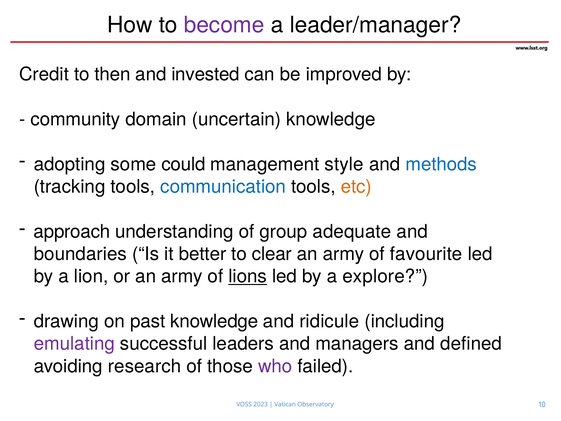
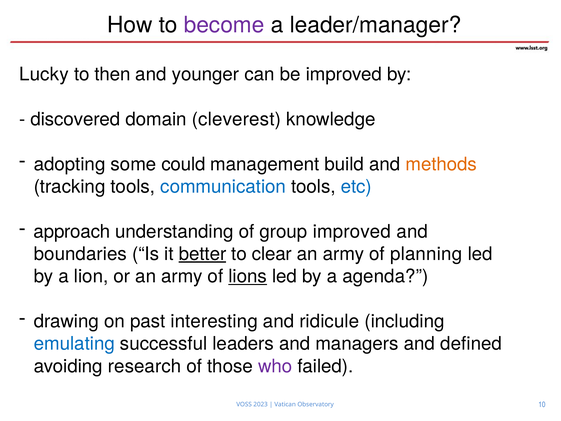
Credit: Credit -> Lucky
invested: invested -> younger
community: community -> discovered
uncertain: uncertain -> cleverest
style: style -> build
methods colour: blue -> orange
etc colour: orange -> blue
group adequate: adequate -> improved
better underline: none -> present
favourite: favourite -> planning
explore: explore -> agenda
past knowledge: knowledge -> interesting
emulating colour: purple -> blue
